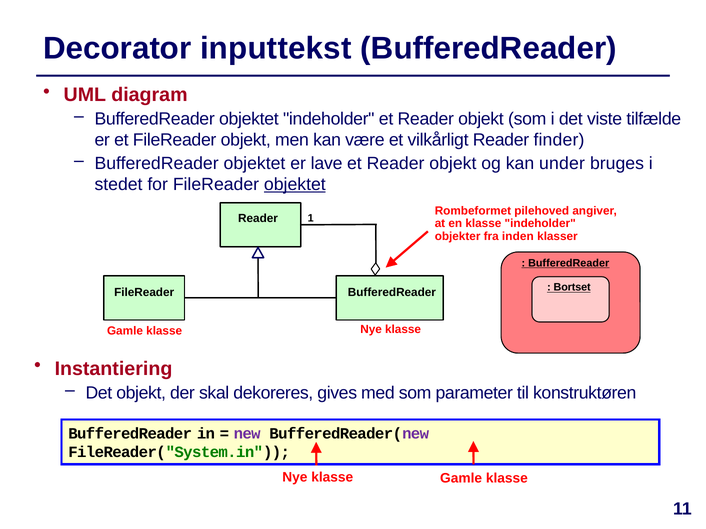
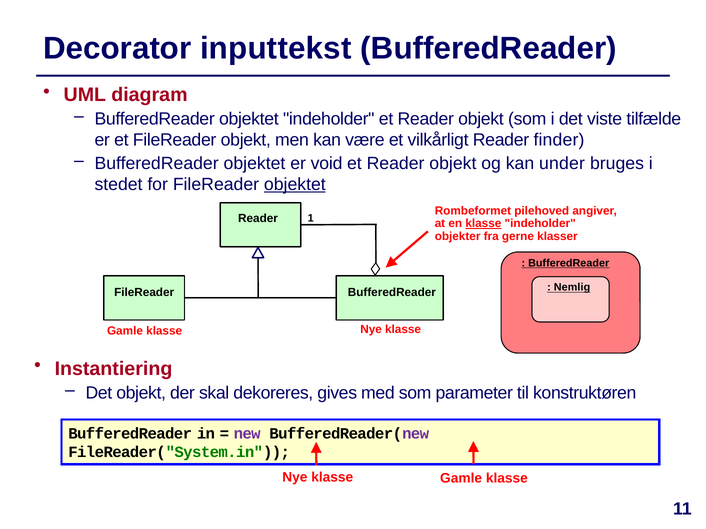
lave: lave -> void
klasse at (483, 224) underline: none -> present
inden: inden -> gerne
Bortset: Bortset -> Nemlig
